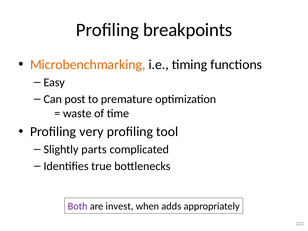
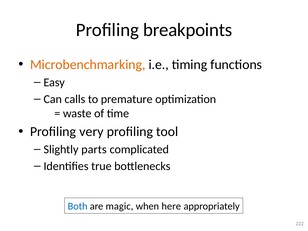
post: post -> calls
Both colour: purple -> blue
invest: invest -> magic
adds: adds -> here
